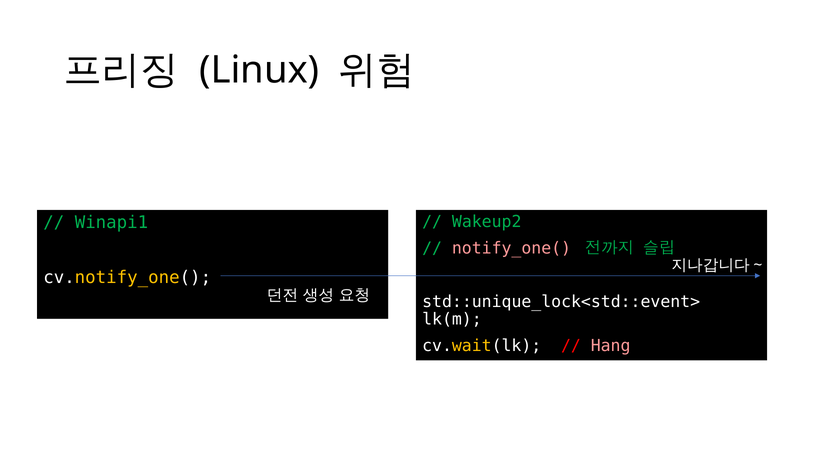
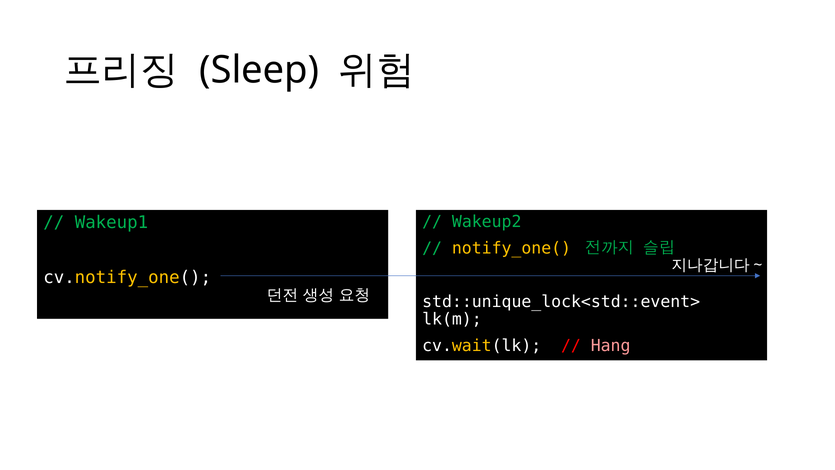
Linux: Linux -> Sleep
Winapi1: Winapi1 -> Wakeup1
notify_one( colour: pink -> yellow
